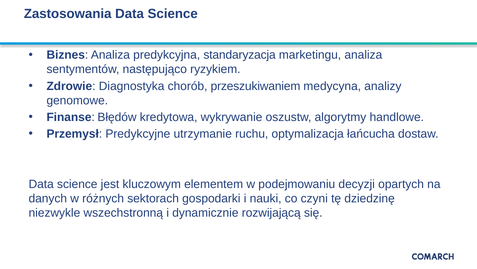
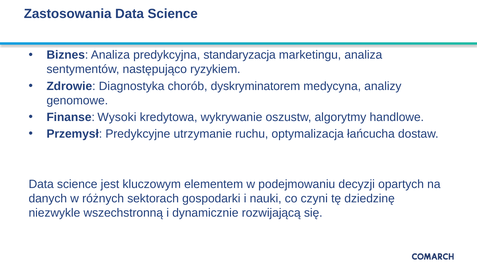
przeszukiwaniem: przeszukiwaniem -> dyskryminatorem
Błędów: Błędów -> Wysoki
